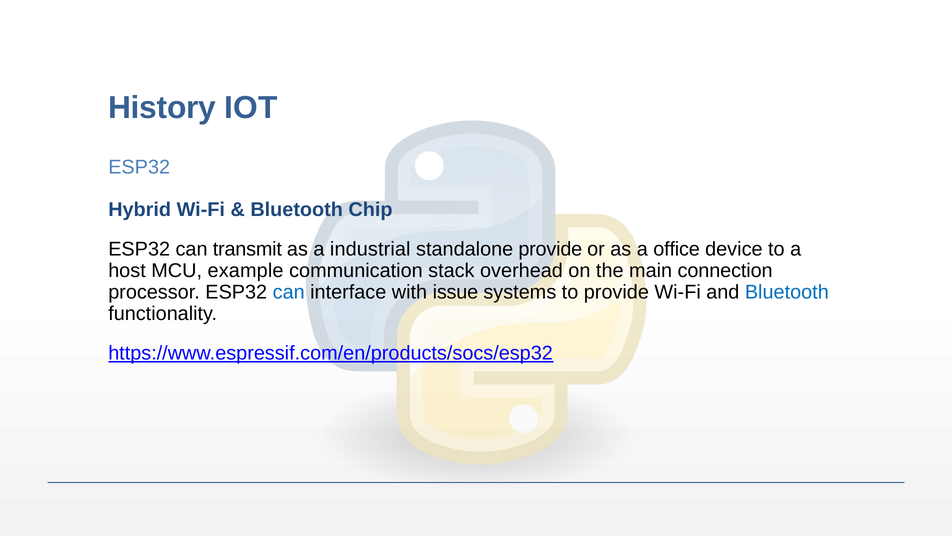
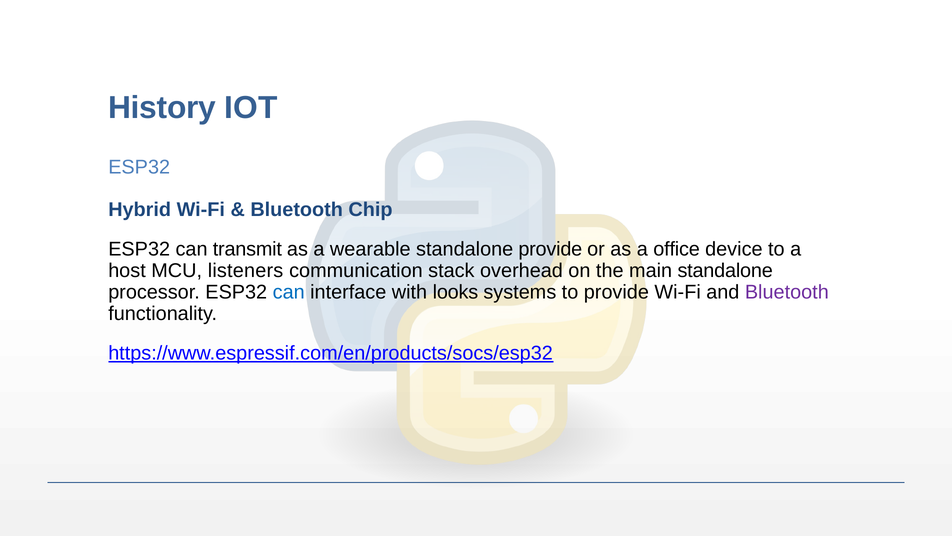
industrial: industrial -> wearable
example: example -> listeners
main connection: connection -> standalone
issue: issue -> looks
Bluetooth at (787, 292) colour: blue -> purple
